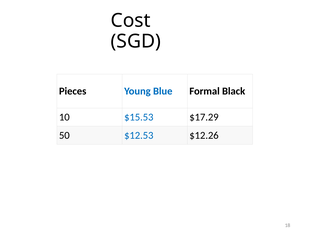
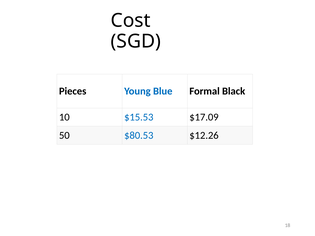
$17.29: $17.29 -> $17.09
$12.53: $12.53 -> $80.53
